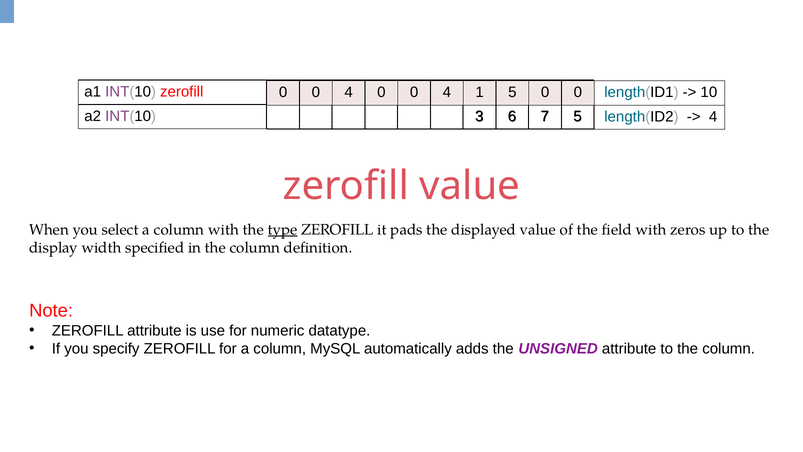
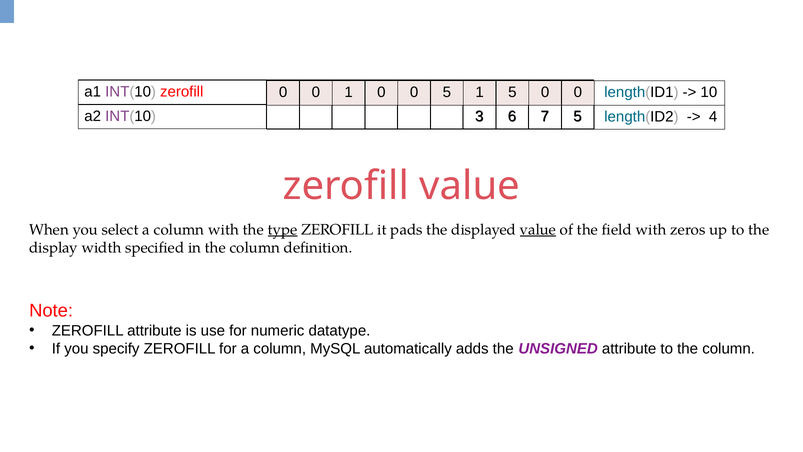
4 at (349, 92): 4 -> 1
4 at (447, 92): 4 -> 5
value at (538, 229) underline: none -> present
